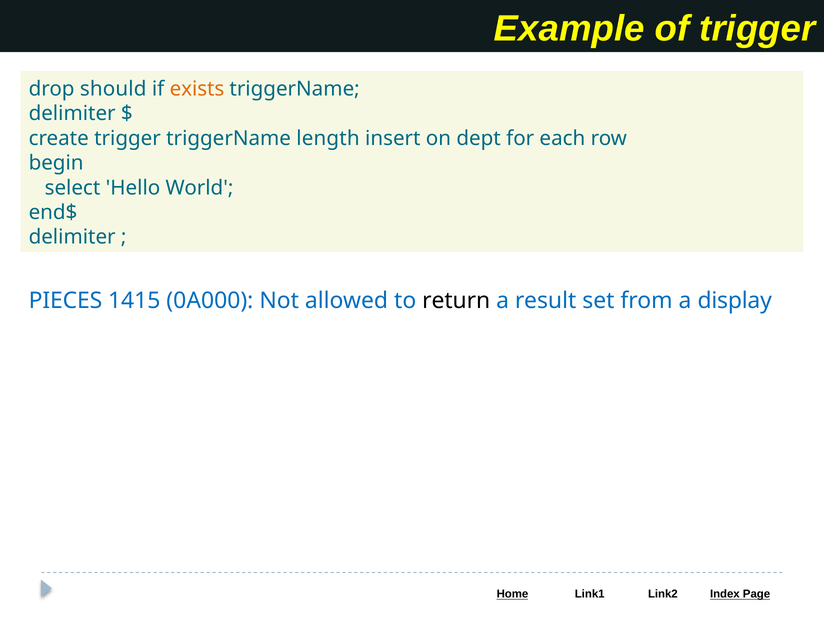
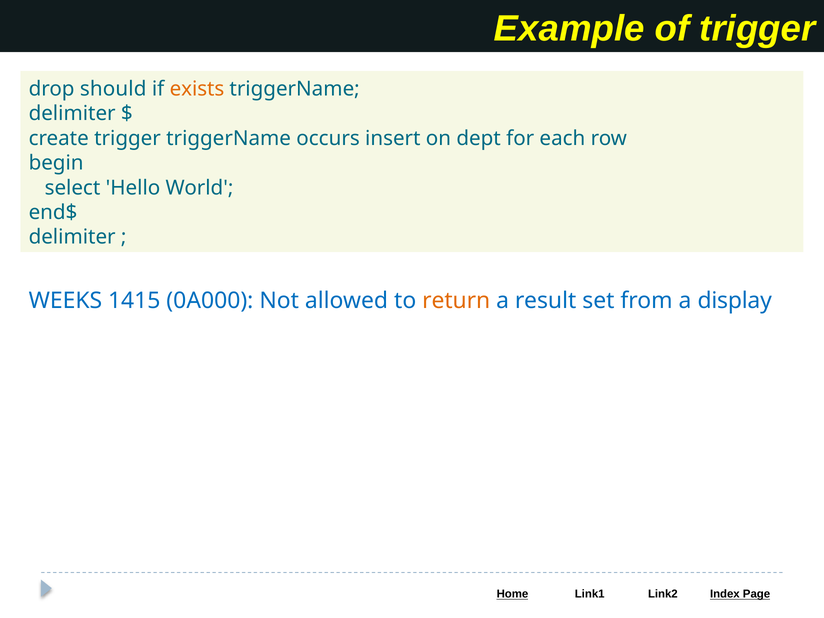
length: length -> occurs
PIECES: PIECES -> WEEKS
return colour: black -> orange
